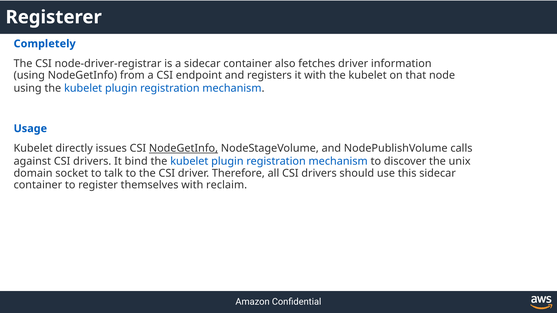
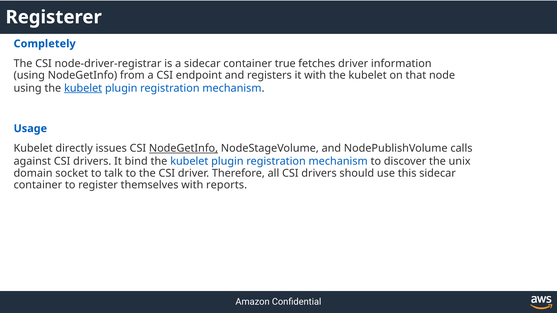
also: also -> true
kubelet at (83, 88) underline: none -> present
reclaim: reclaim -> reports
